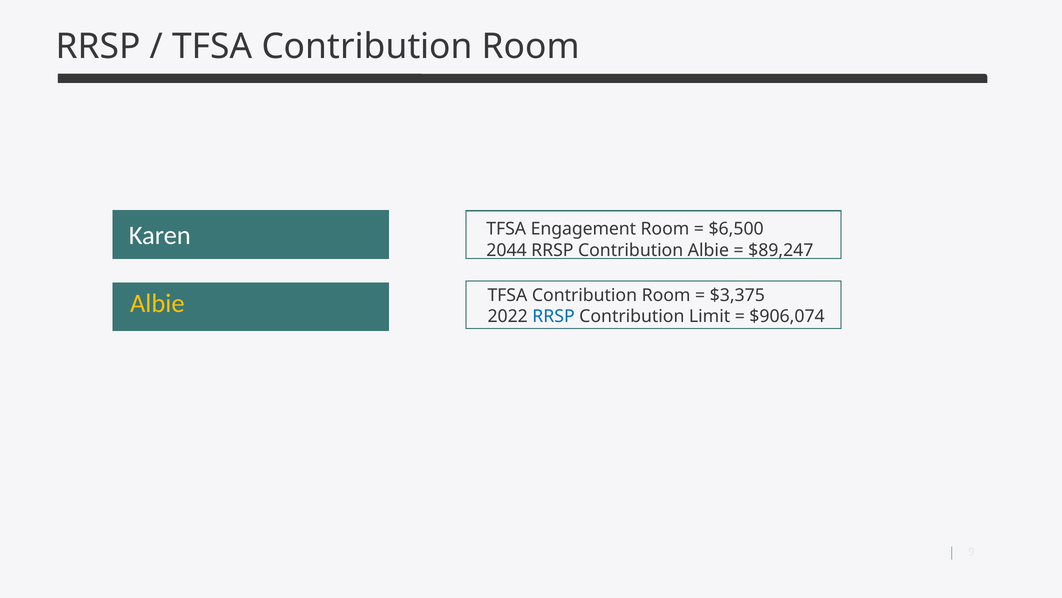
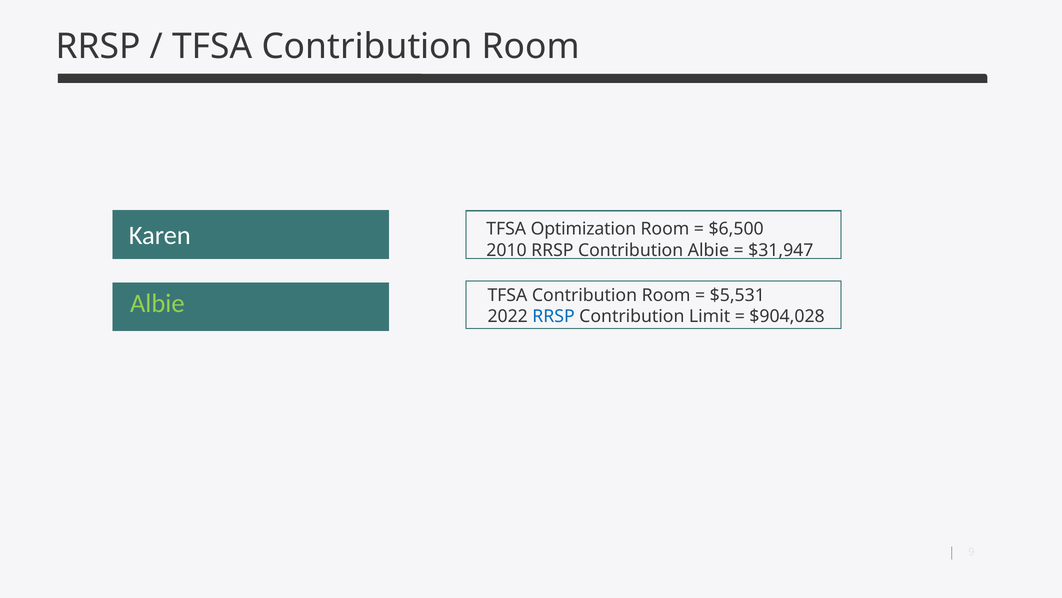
Engagement: Engagement -> Optimization
2044: 2044 -> 2010
$89,247: $89,247 -> $31,947
$3,375: $3,375 -> $5,531
Albie at (157, 303) colour: yellow -> light green
$906,074: $906,074 -> $904,028
